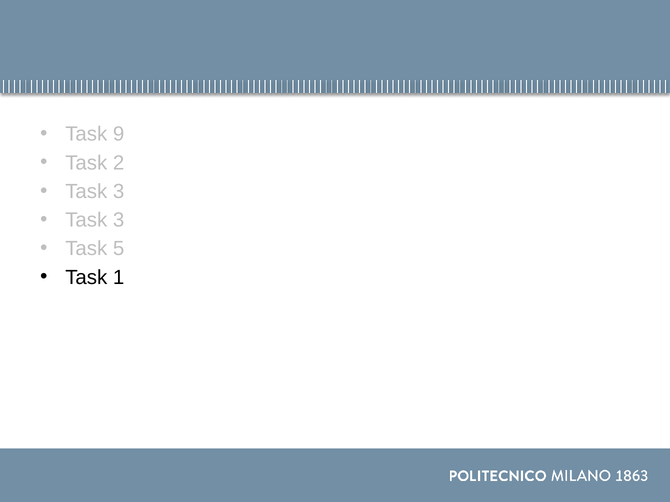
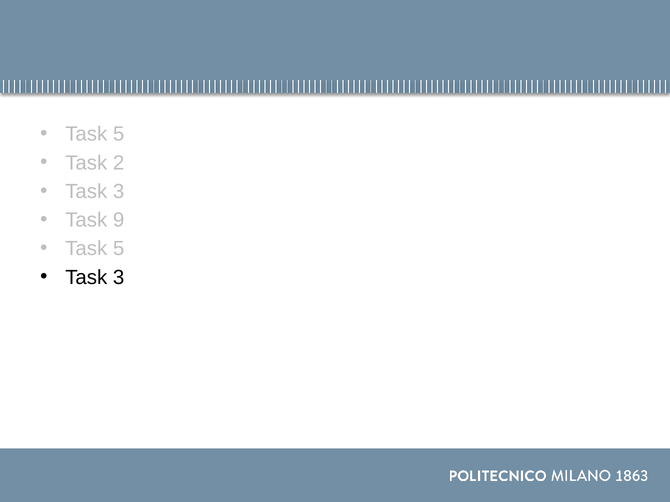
9 at (119, 134): 9 -> 5
3 at (119, 220): 3 -> 9
1 at (119, 278): 1 -> 3
